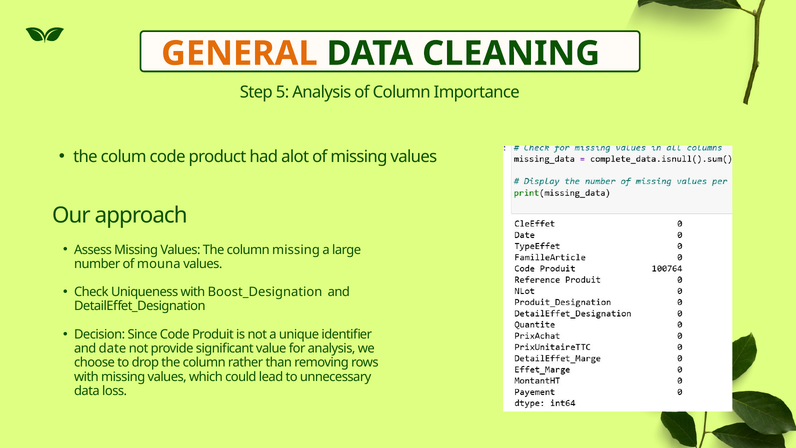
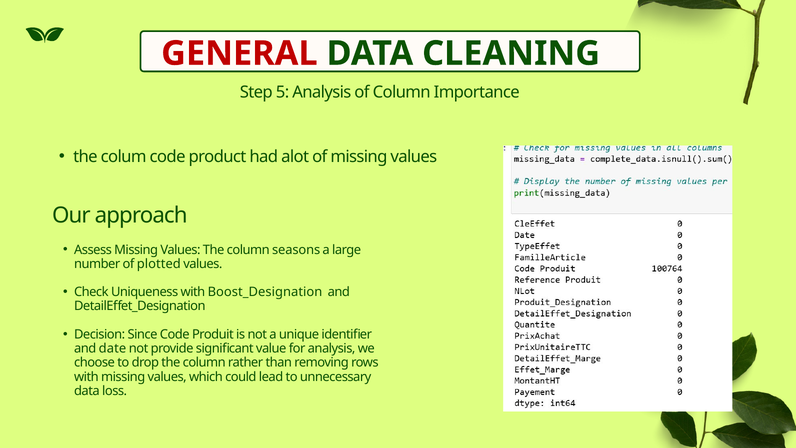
GENERAL colour: orange -> red
column missing: missing -> seasons
mouna: mouna -> plotted
